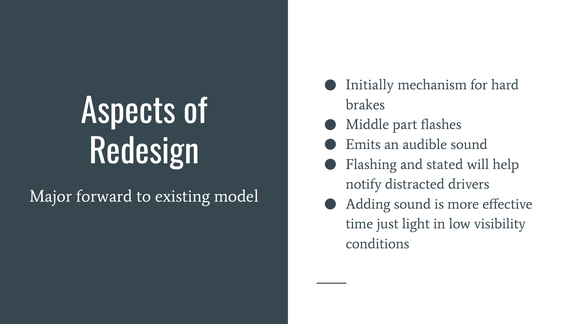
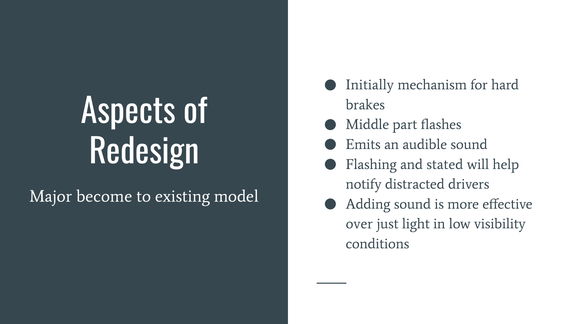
forward: forward -> become
time: time -> over
